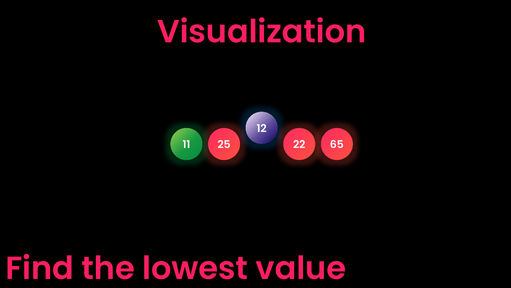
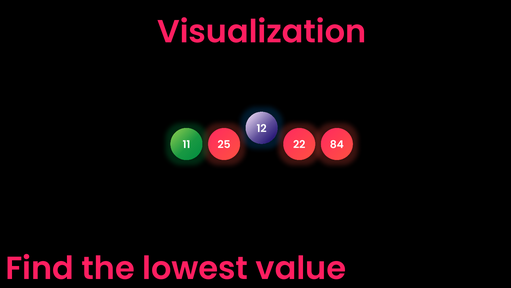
65: 65 -> 84
